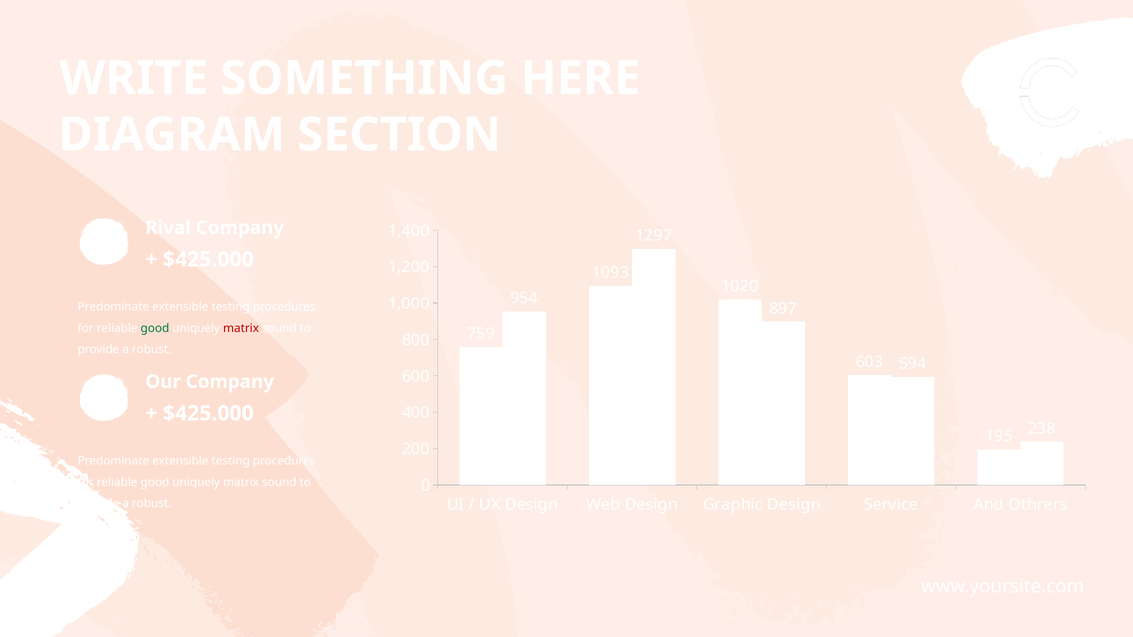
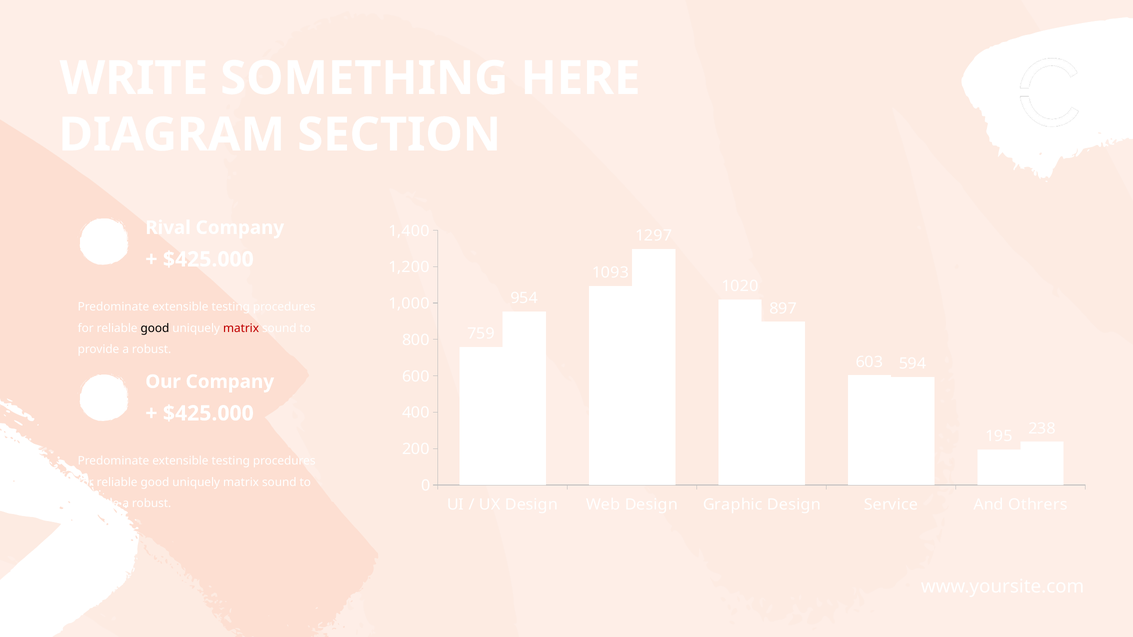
good at (155, 328) colour: green -> black
